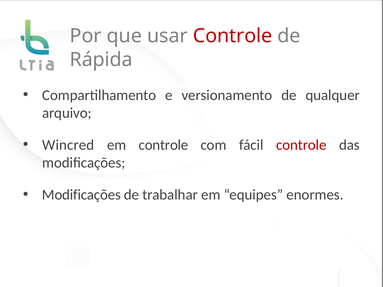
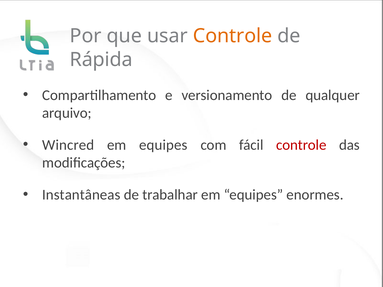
Controle at (233, 36) colour: red -> orange
controle at (164, 145): controle -> equipes
Modificações at (81, 195): Modificações -> Instantâneas
